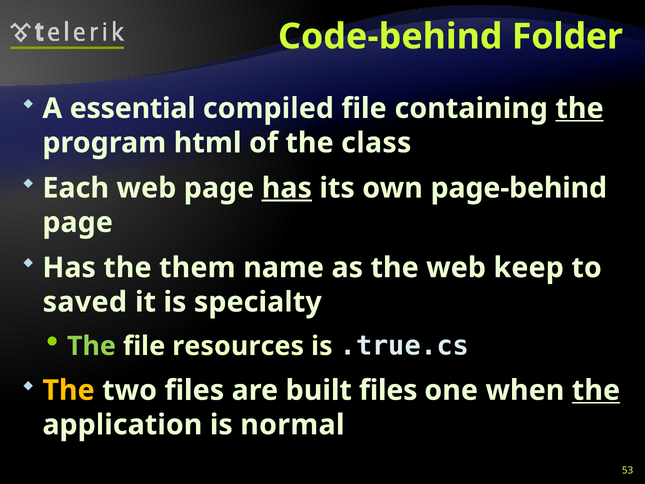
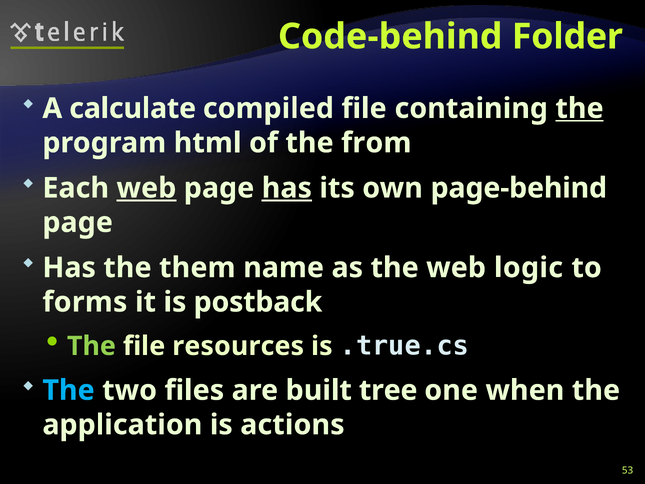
essential: essential -> calculate
class: class -> from
web at (146, 188) underline: none -> present
keep: keep -> logic
saved: saved -> forms
specialty: specialty -> postback
The at (69, 390) colour: yellow -> light blue
built files: files -> tree
the at (596, 390) underline: present -> none
normal: normal -> actions
